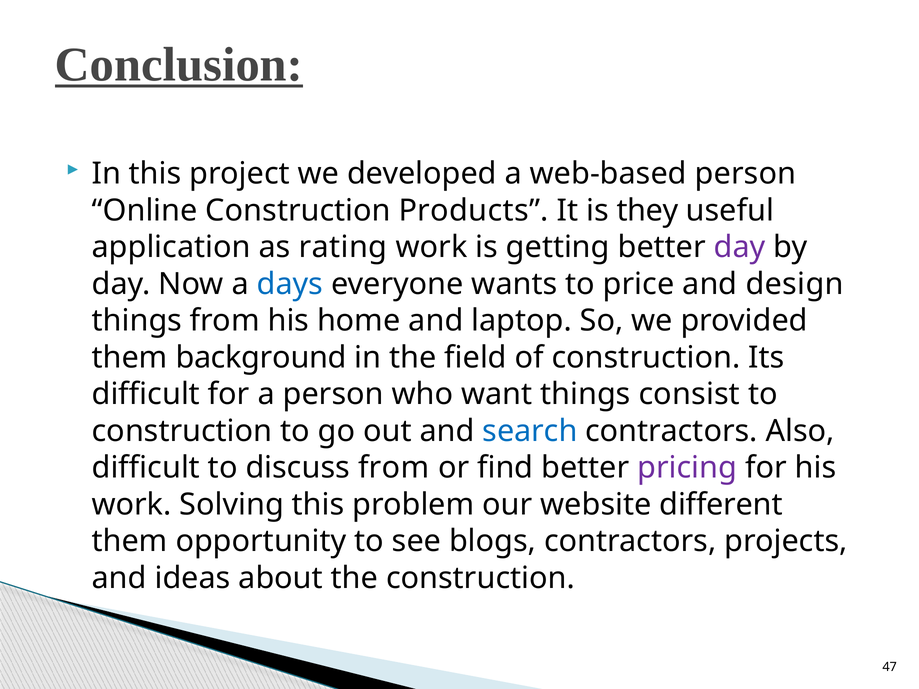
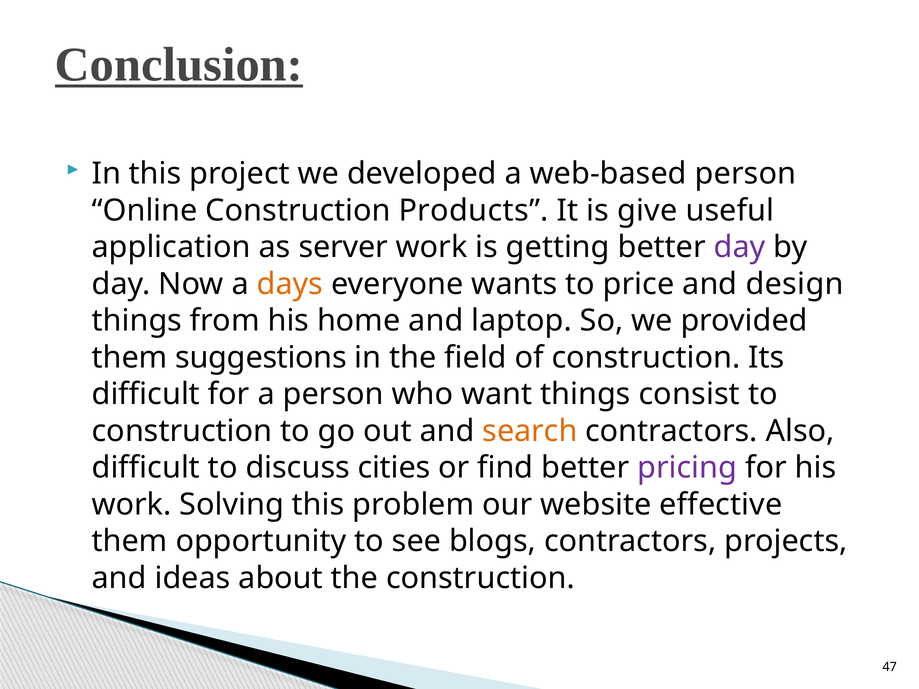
they: they -> give
rating: rating -> server
days colour: blue -> orange
background: background -> suggestions
search colour: blue -> orange
discuss from: from -> cities
different: different -> effective
